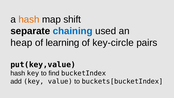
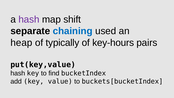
hash at (29, 19) colour: orange -> purple
learning: learning -> typically
key-circle: key-circle -> key-hours
